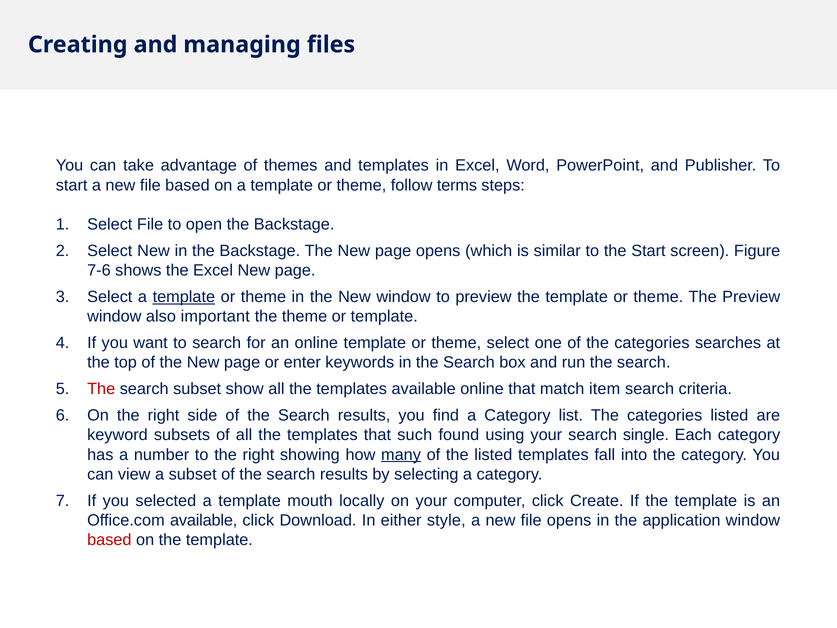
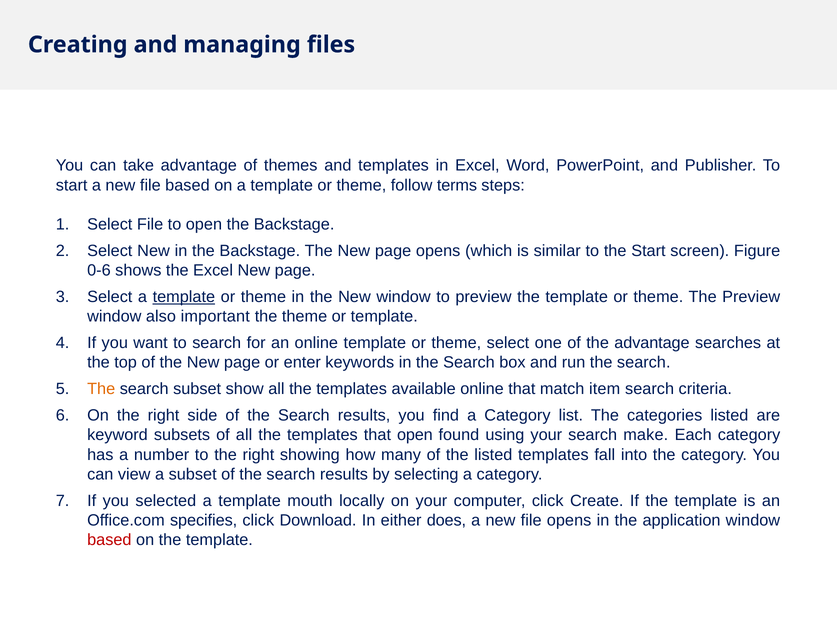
7-6: 7-6 -> 0-6
of the categories: categories -> advantage
The at (101, 389) colour: red -> orange
that such: such -> open
single: single -> make
many underline: present -> none
Office.com available: available -> speciﬁes
style: style -> does
